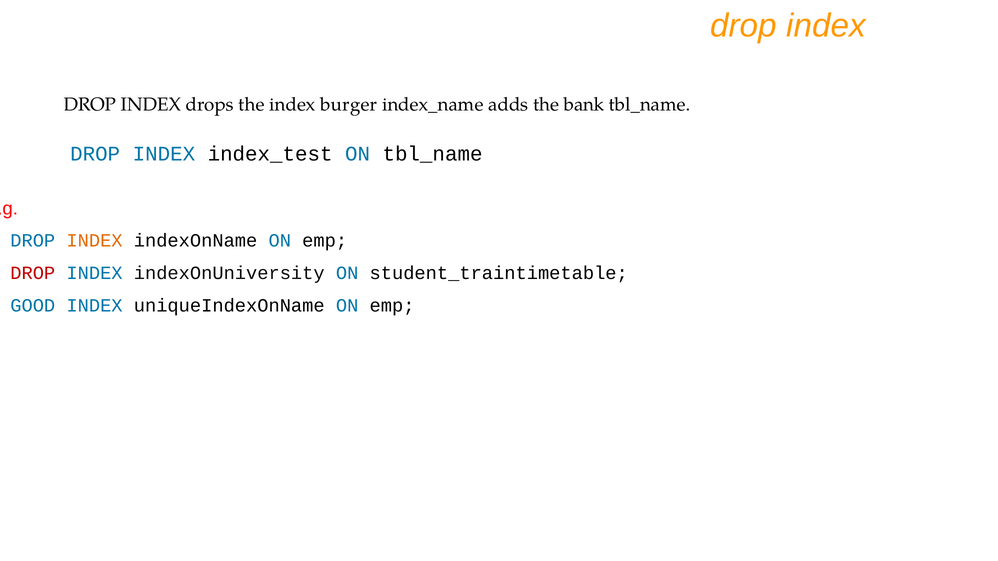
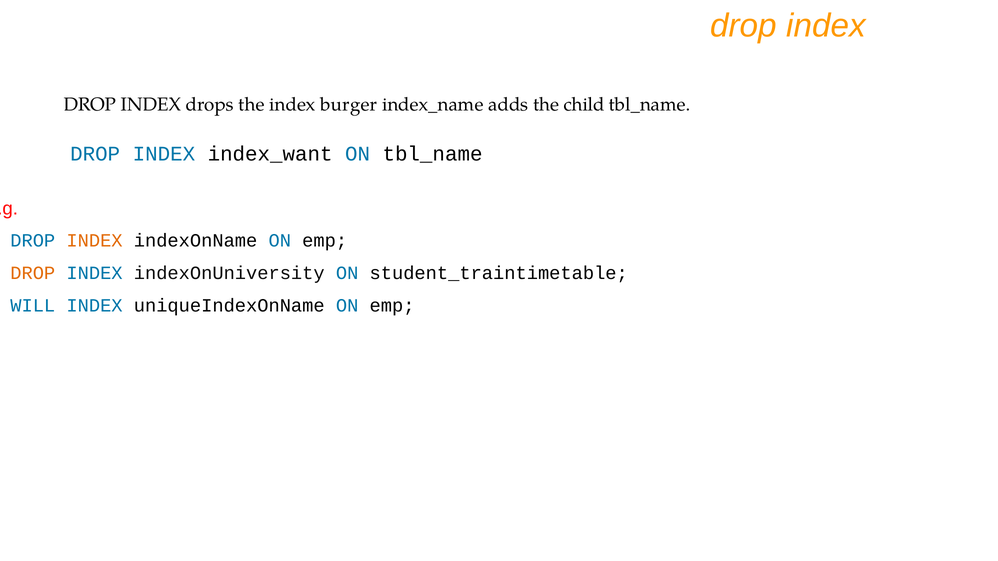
bank: bank -> child
index_test: index_test -> index_want
DROP at (33, 273) colour: red -> orange
GOOD: GOOD -> WILL
